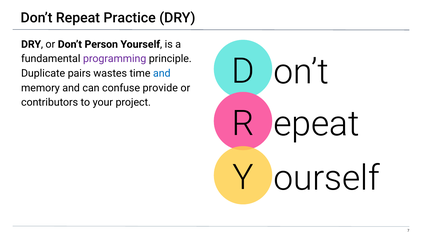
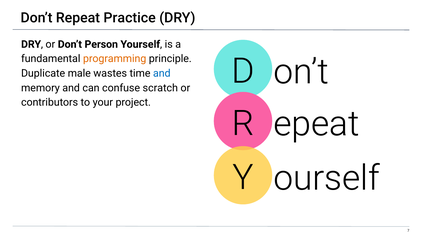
programming colour: purple -> orange
pairs: pairs -> male
provide: provide -> scratch
